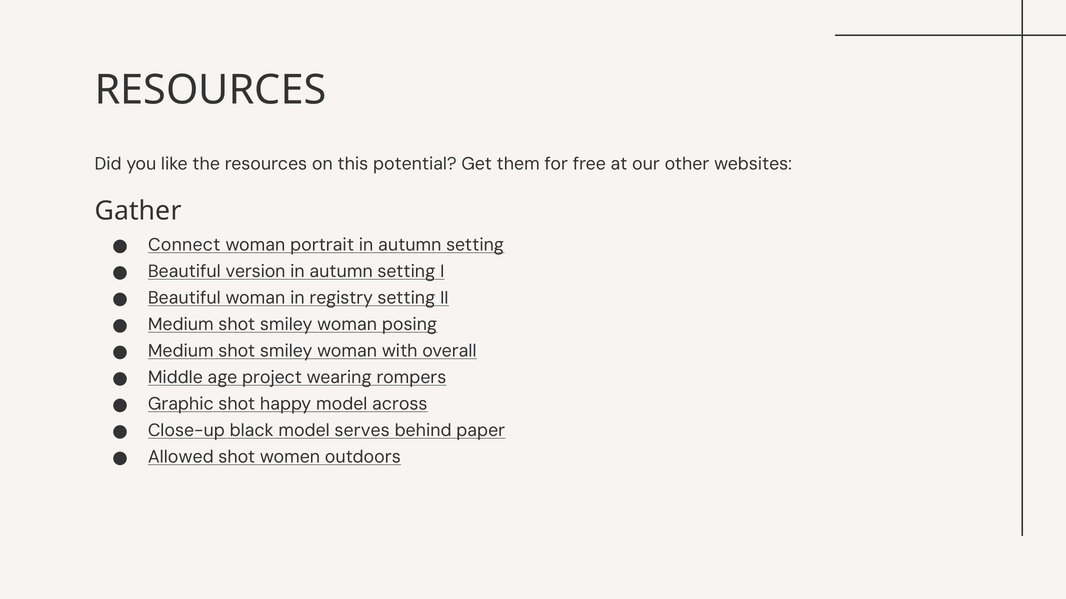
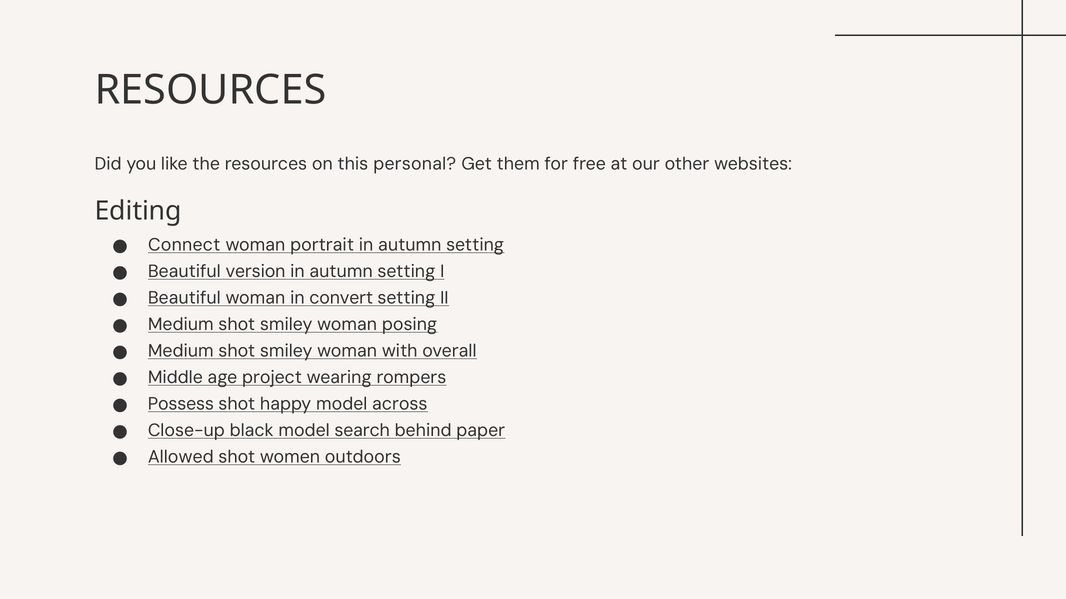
potential: potential -> personal
Gather: Gather -> Editing
registry: registry -> convert
Graphic: Graphic -> Possess
serves: serves -> search
